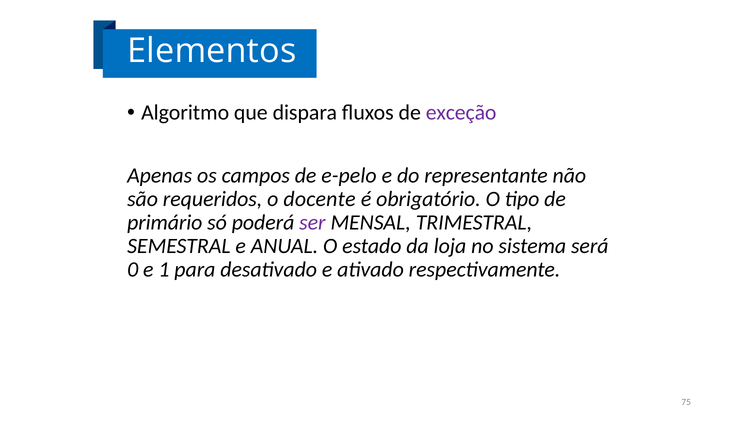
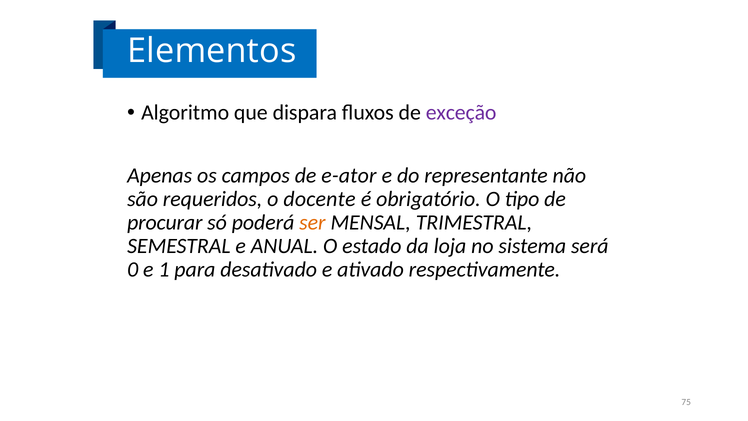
e-pelo: e-pelo -> e-ator
primário: primário -> procurar
ser colour: purple -> orange
